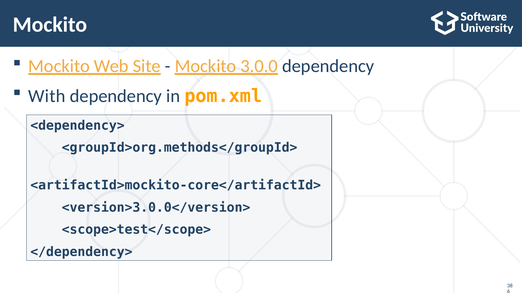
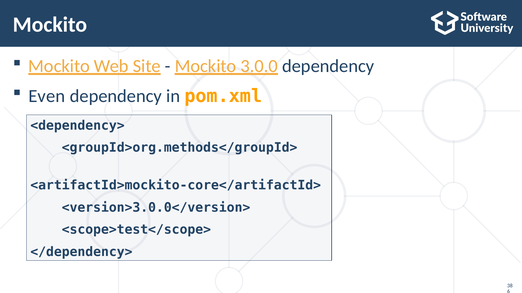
With: With -> Even
